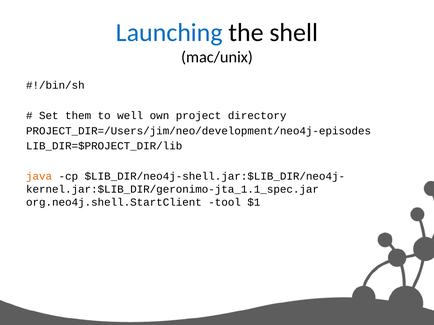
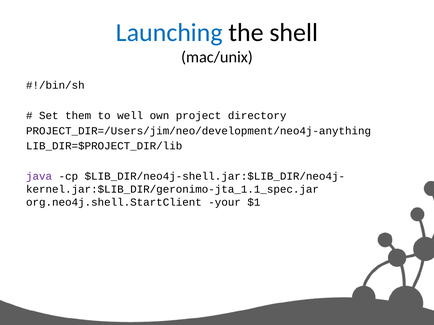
PROJECT_DIR=/Users/jim/neo/development/neo4j-episodes: PROJECT_DIR=/Users/jim/neo/development/neo4j-episodes -> PROJECT_DIR=/Users/jim/neo/development/neo4j-anything
java colour: orange -> purple
tool: tool -> your
